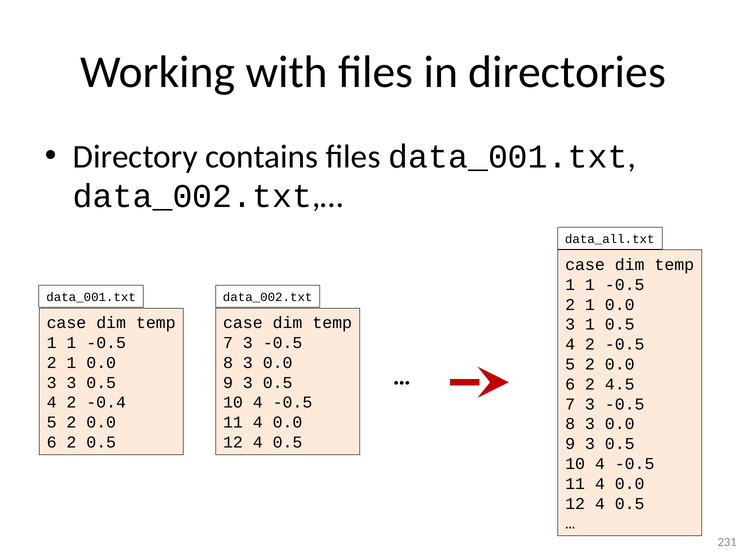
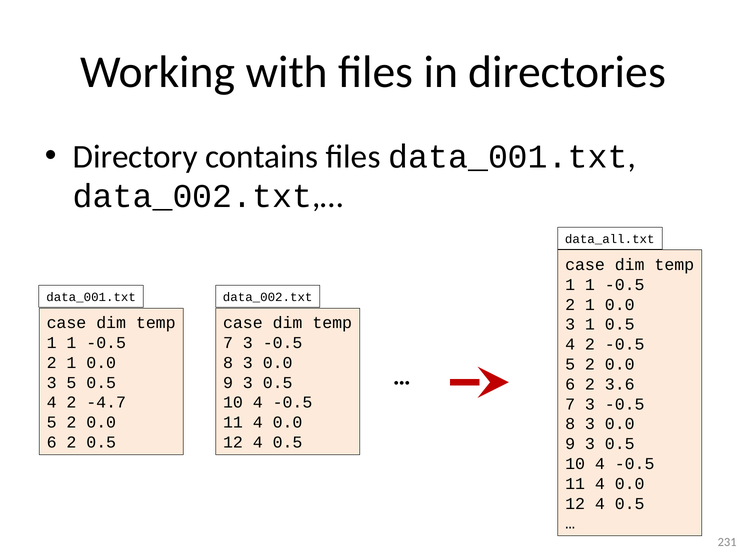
3 3: 3 -> 5
4.5: 4.5 -> 3.6
-0.4: -0.4 -> -4.7
